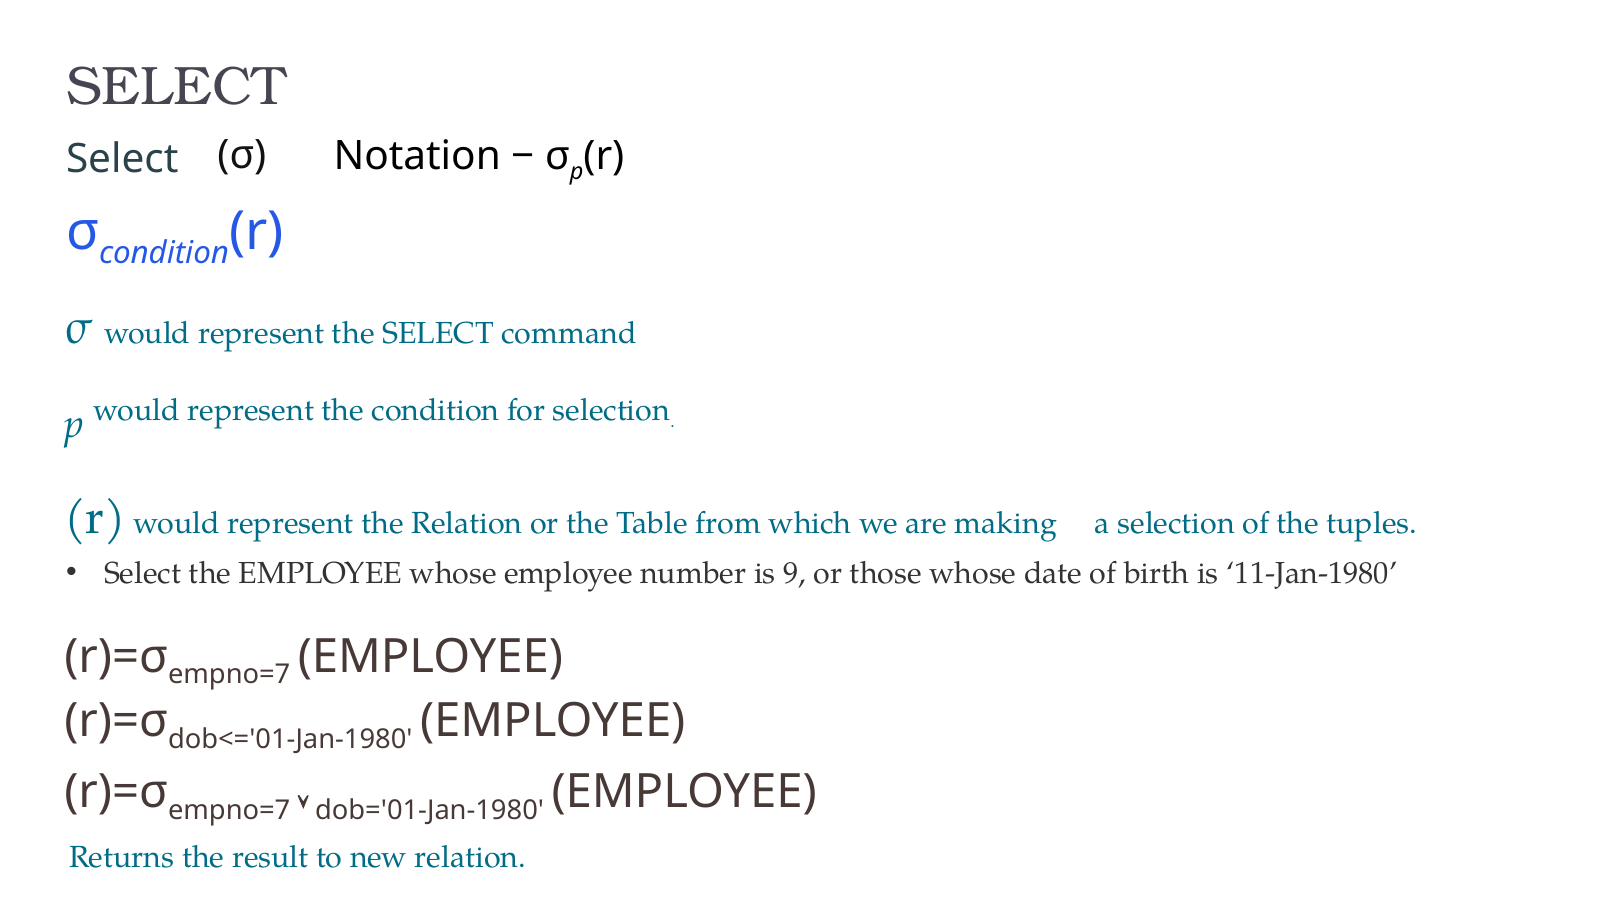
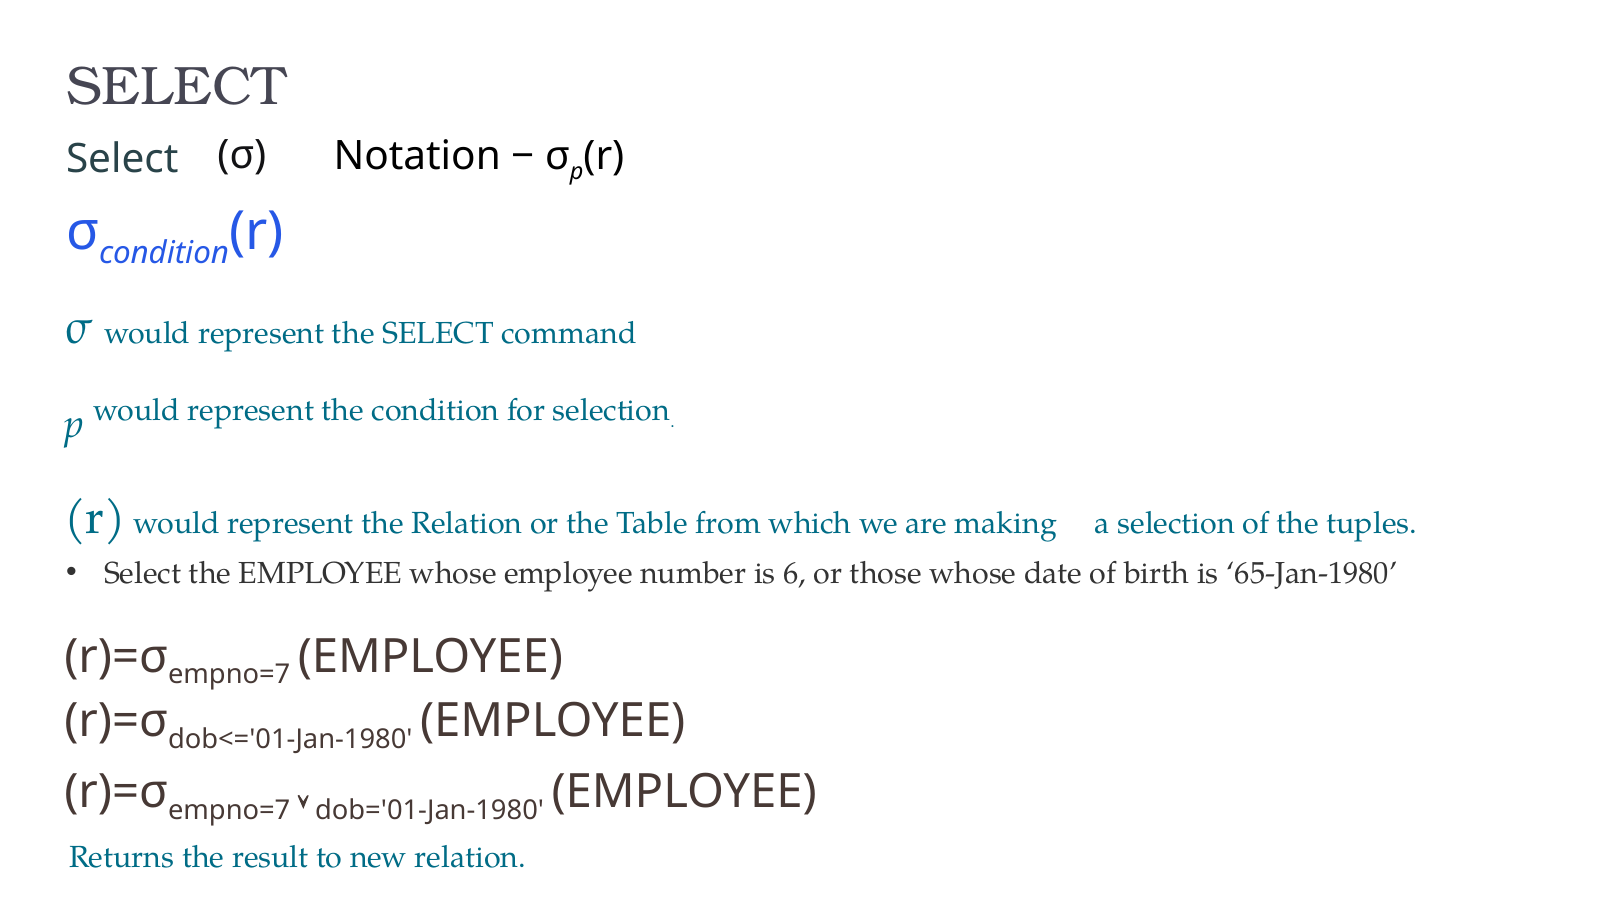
9: 9 -> 6
11-Jan-1980: 11-Jan-1980 -> 65-Jan-1980
